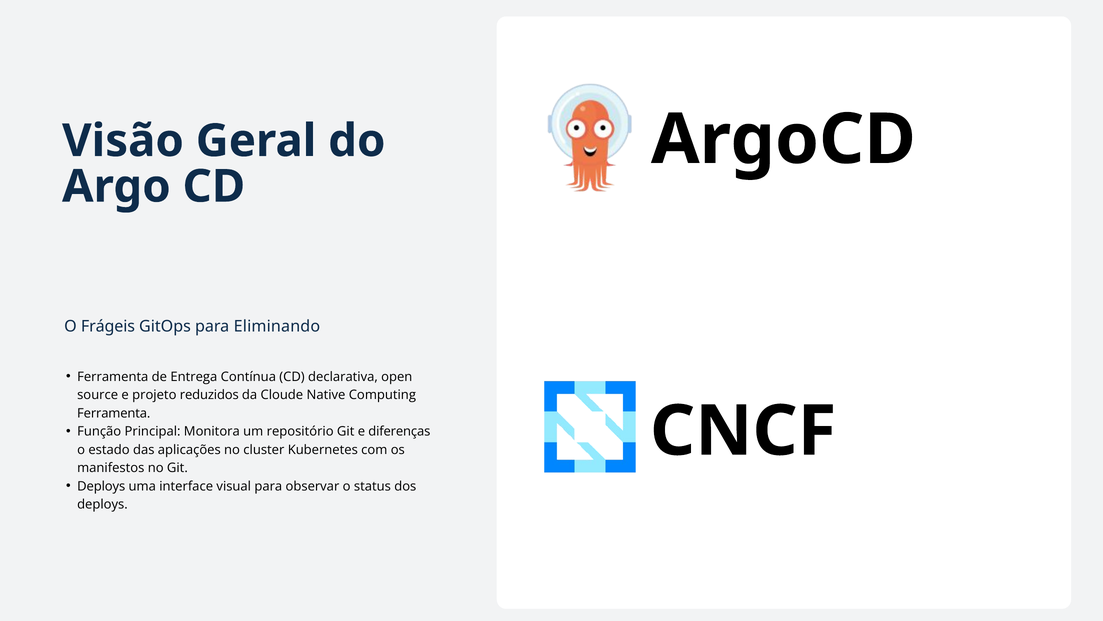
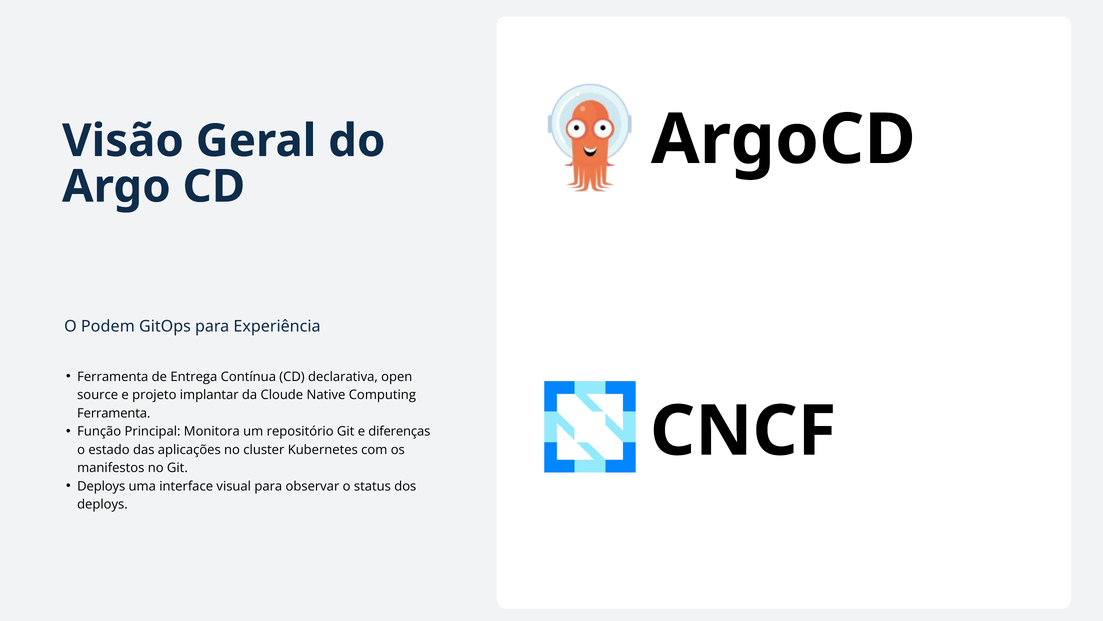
Frágeis: Frágeis -> Podem
Eliminando: Eliminando -> Experiência
reduzidos: reduzidos -> implantar
